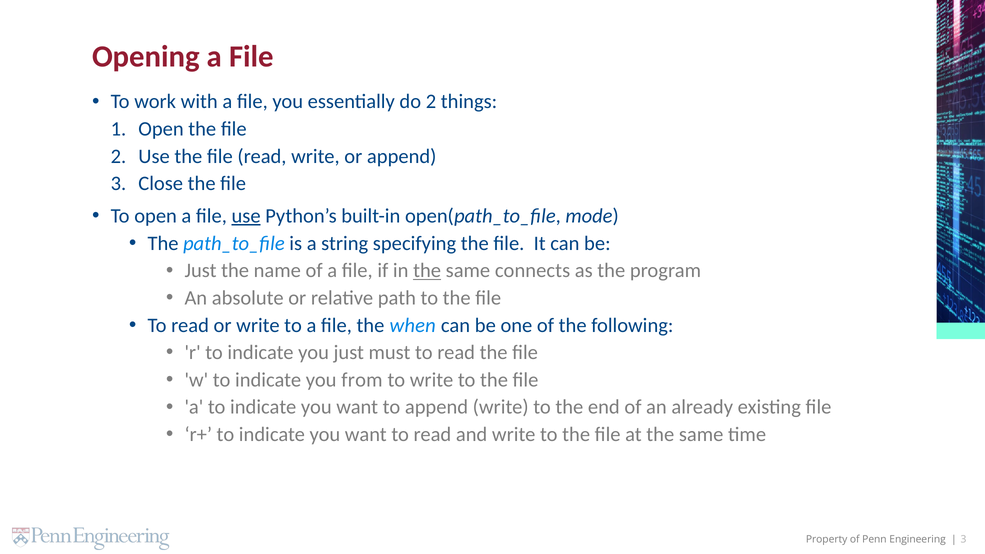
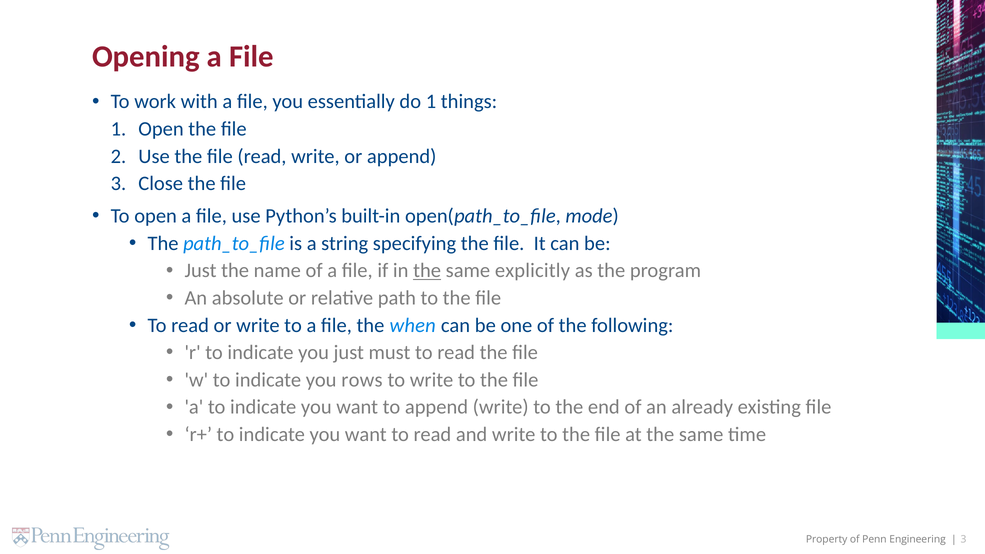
do 2: 2 -> 1
use at (246, 216) underline: present -> none
connects: connects -> explicitly
from: from -> rows
